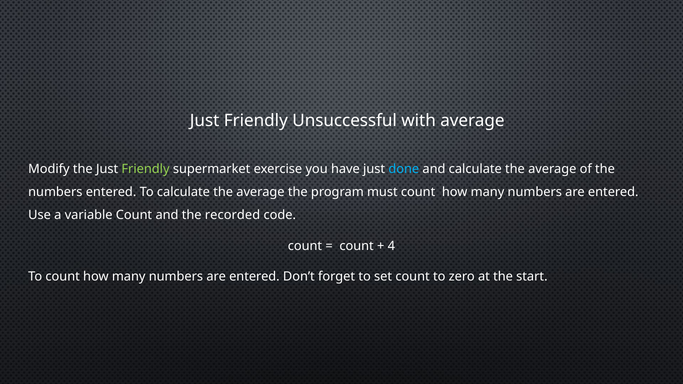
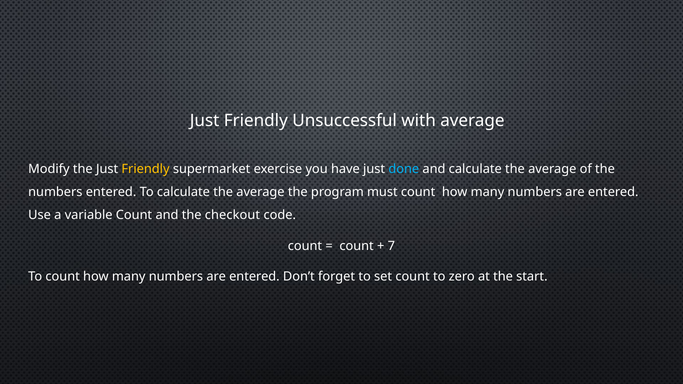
Friendly at (146, 169) colour: light green -> yellow
recorded: recorded -> checkout
4: 4 -> 7
